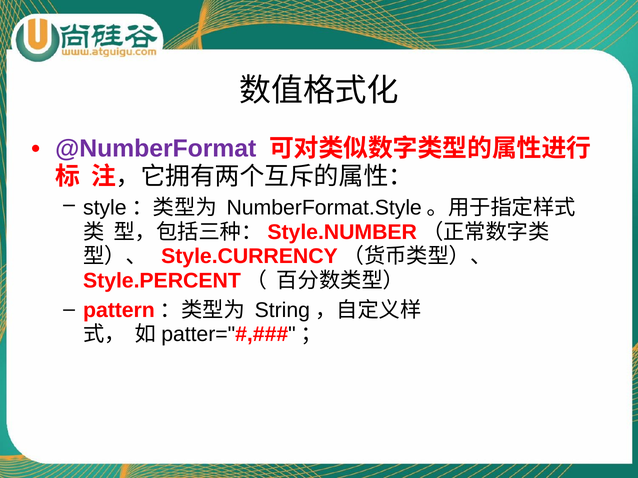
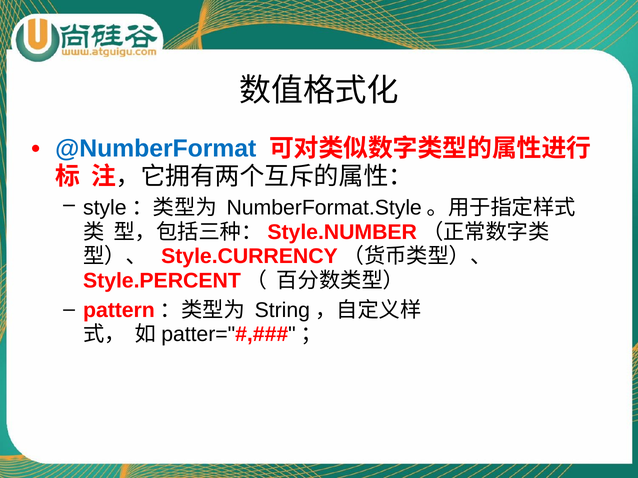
@NumberFormat colour: purple -> blue
